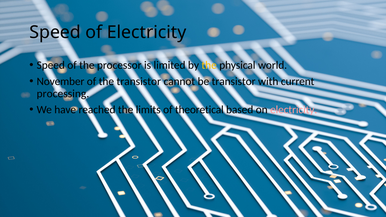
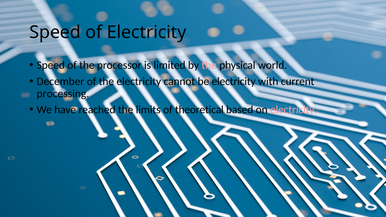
the at (209, 65) colour: yellow -> pink
November: November -> December
the transistor: transistor -> electricity
be transistor: transistor -> electricity
